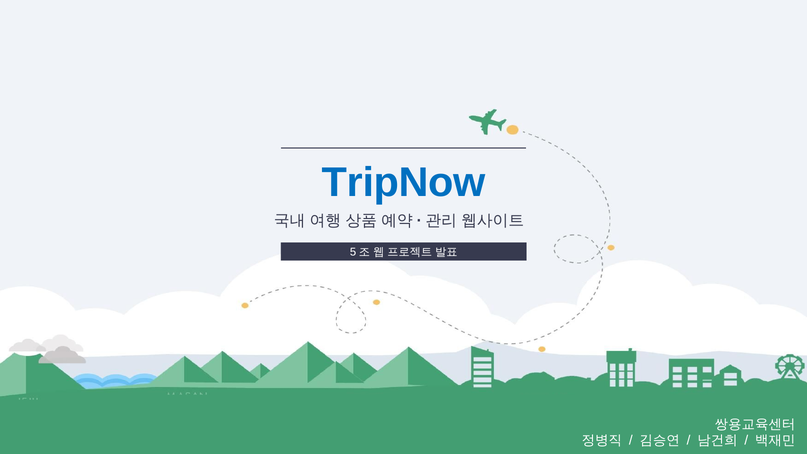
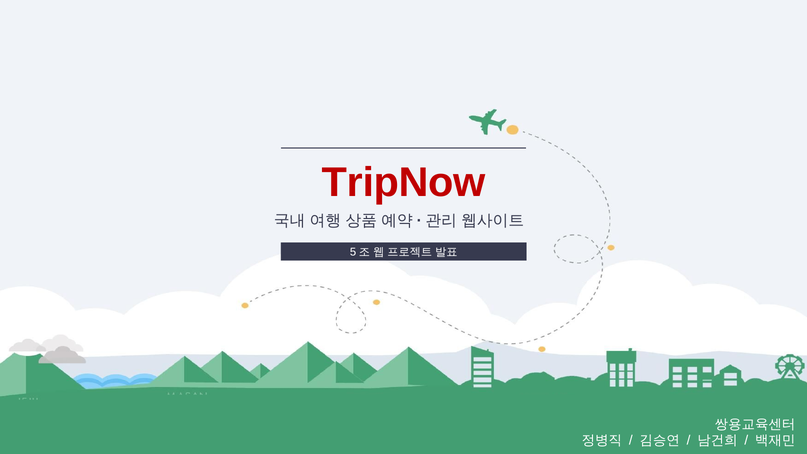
TripNow colour: blue -> red
